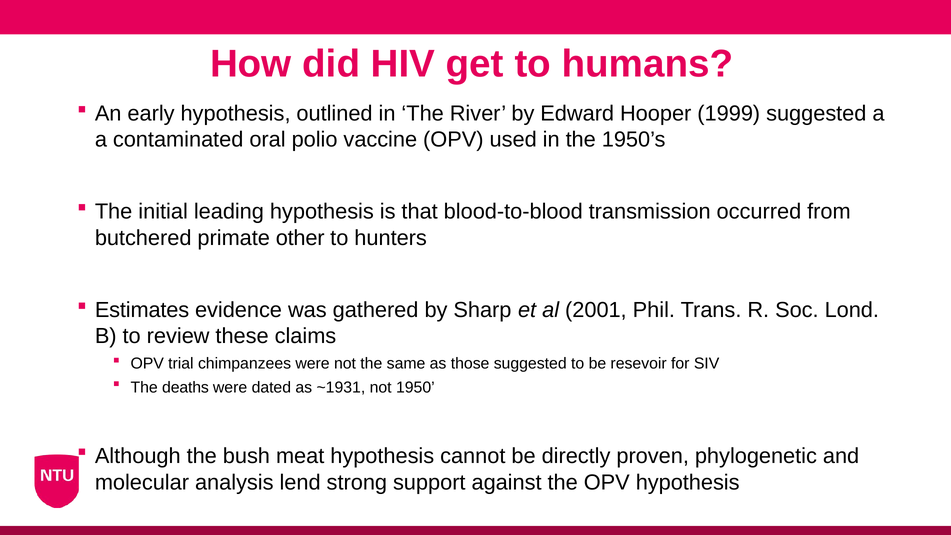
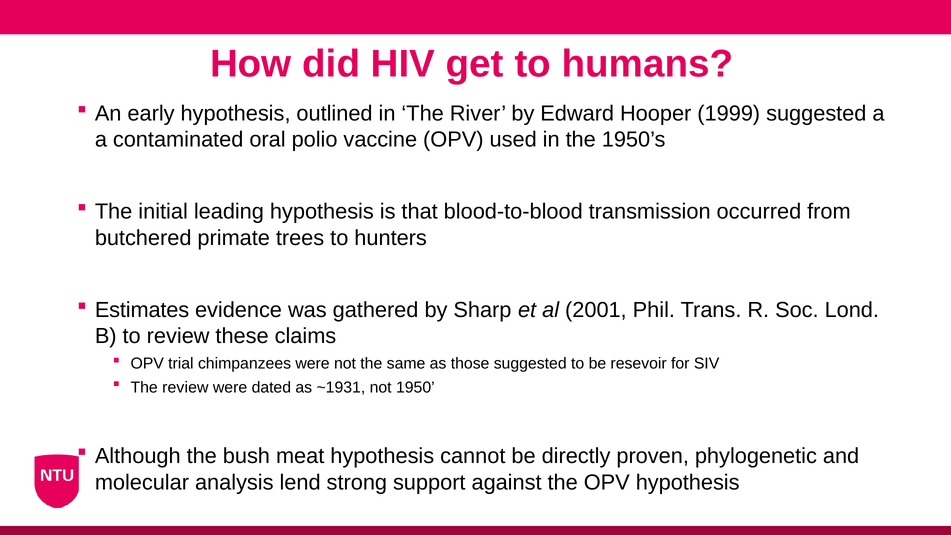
other: other -> trees
The deaths: deaths -> review
